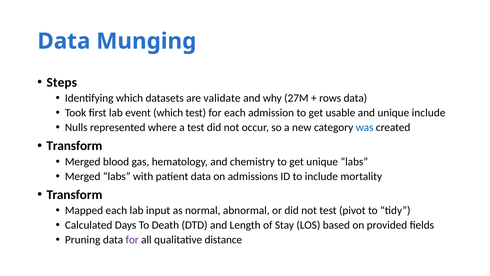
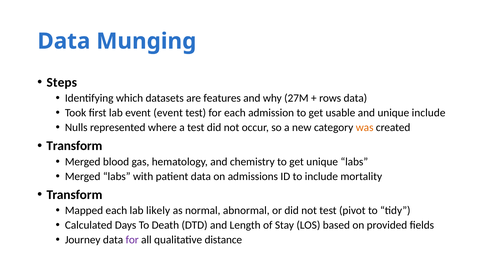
validate: validate -> features
event which: which -> event
was colour: blue -> orange
input: input -> likely
Pruning: Pruning -> Journey
